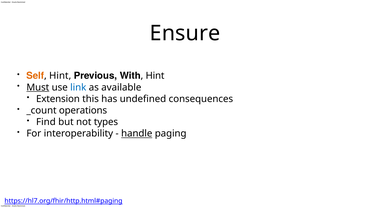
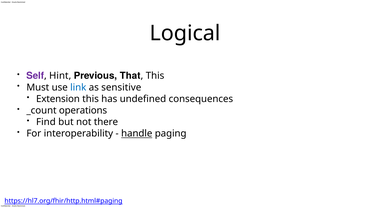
Ensure: Ensure -> Logical
Self colour: orange -> purple
With: With -> That
Hint at (155, 76): Hint -> This
Must underline: present -> none
available: available -> sensitive
types: types -> there
